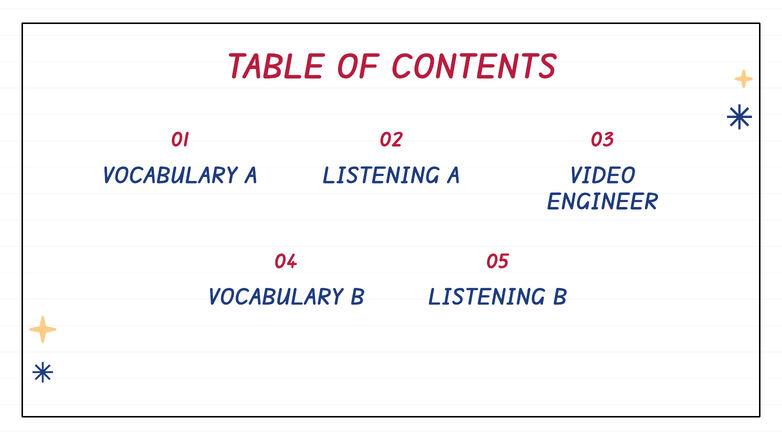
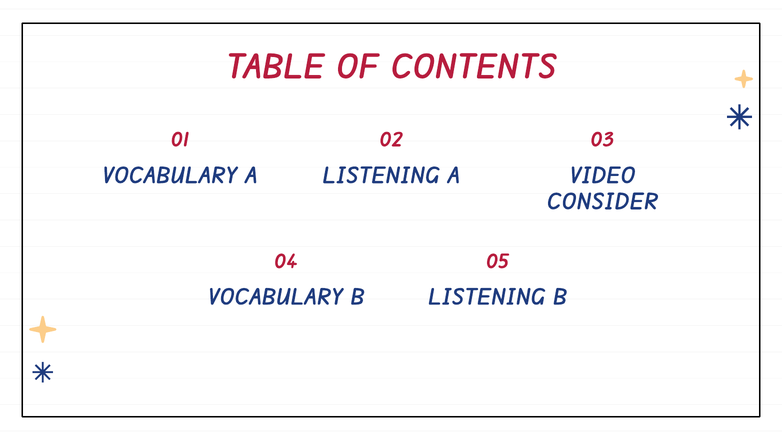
ENGINEER: ENGINEER -> CONSIDER
